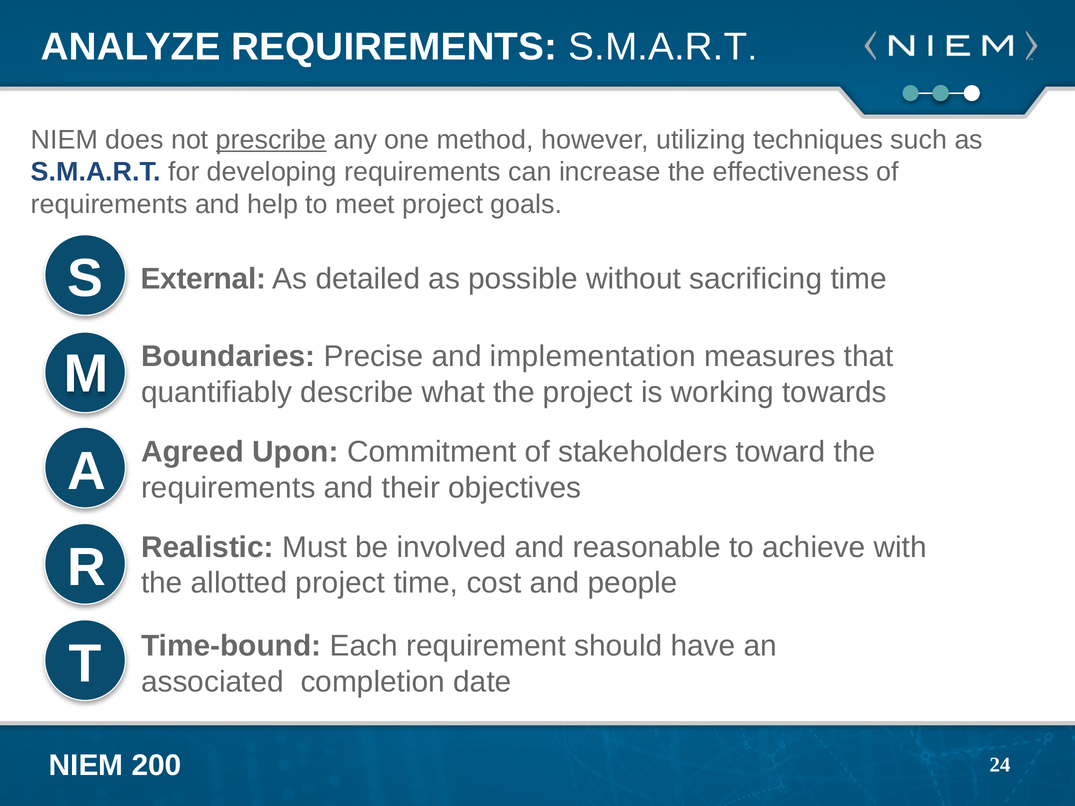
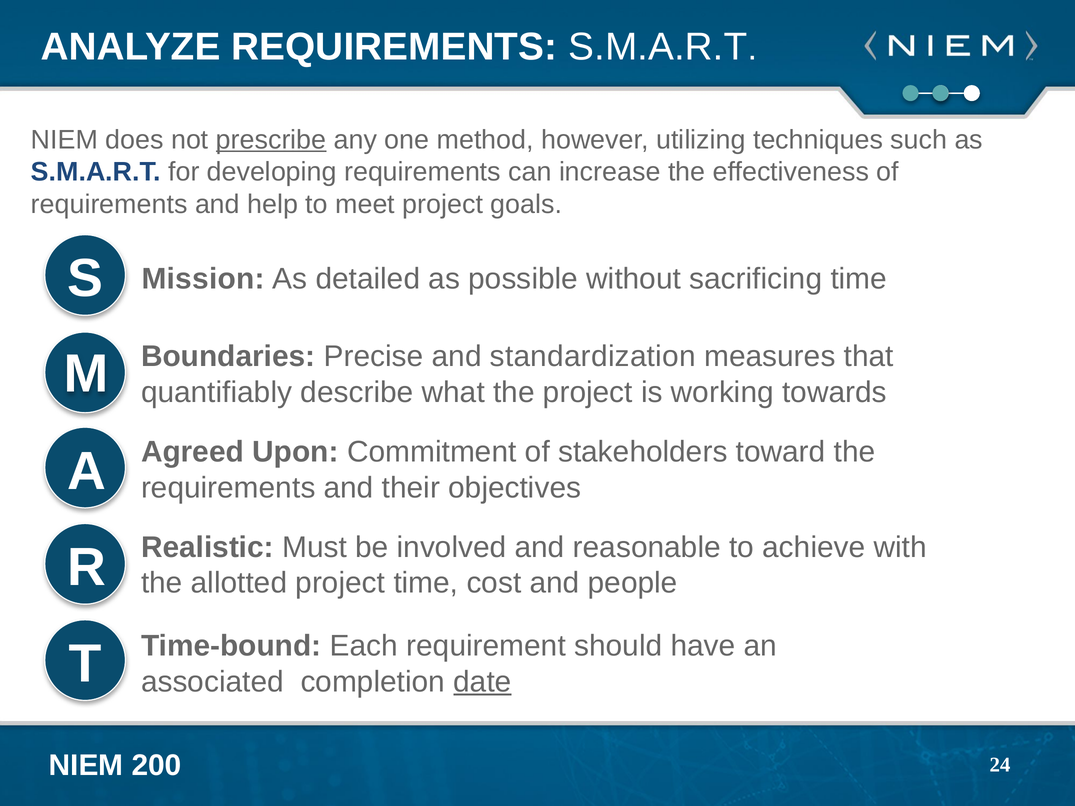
External: External -> Mission
implementation: implementation -> standardization
date underline: none -> present
